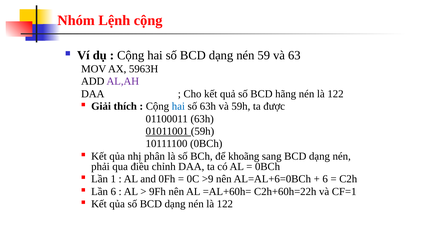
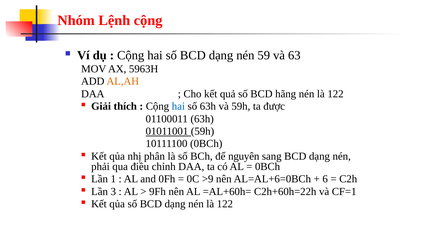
AL,AH colour: purple -> orange
khoãng: khoãng -> nguyên
Lần 6: 6 -> 3
